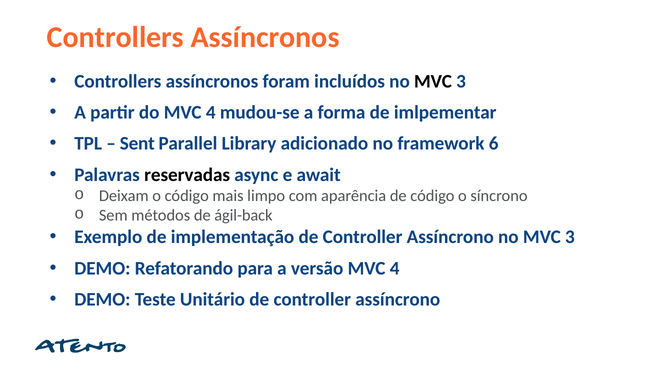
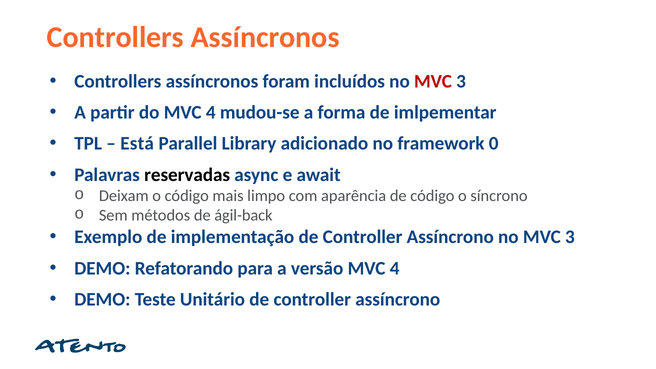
MVC at (433, 81) colour: black -> red
Sent: Sent -> Está
6: 6 -> 0
